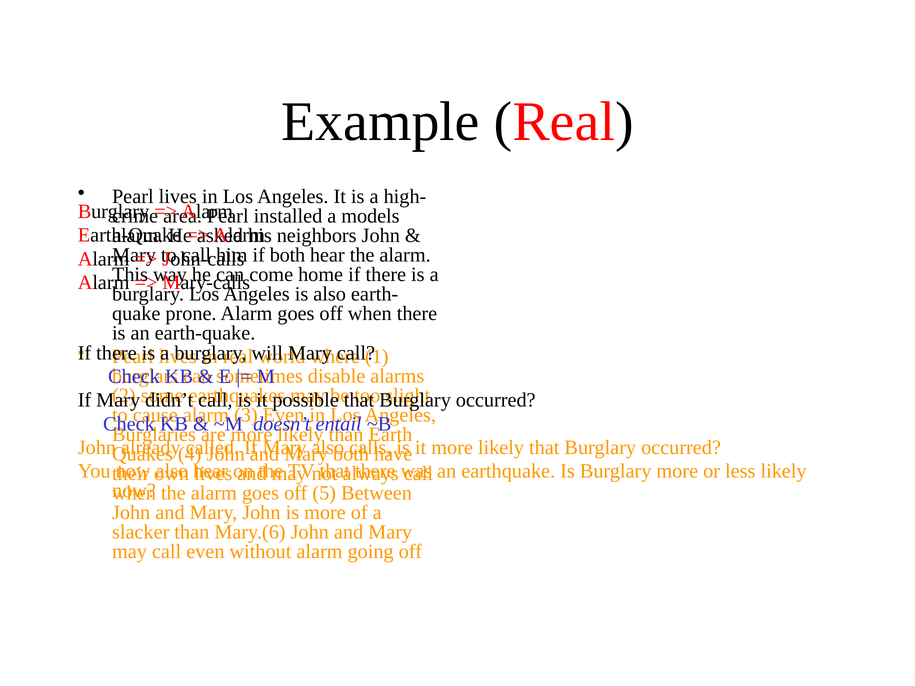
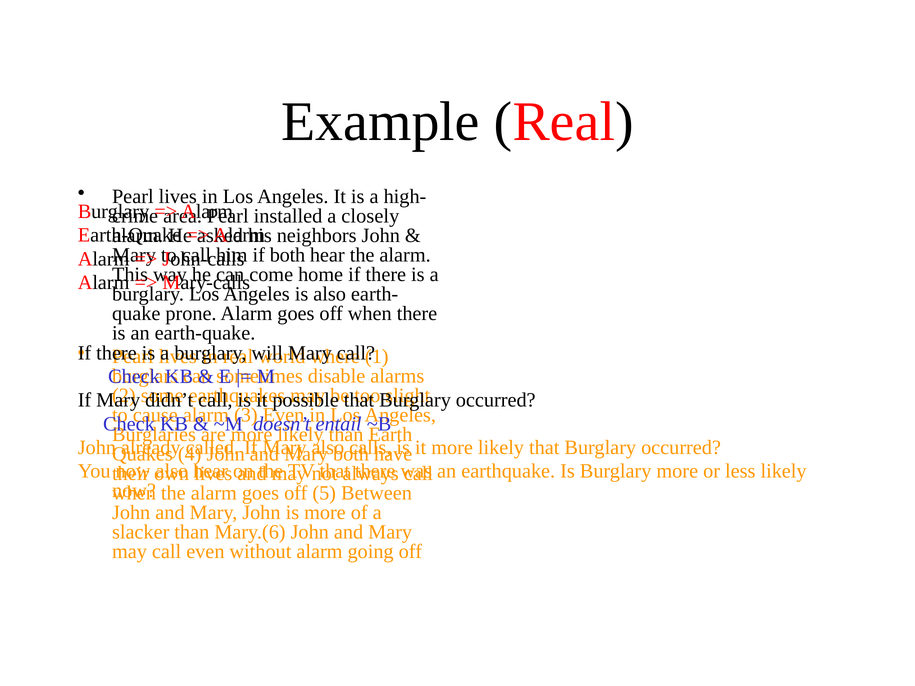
models: models -> closely
